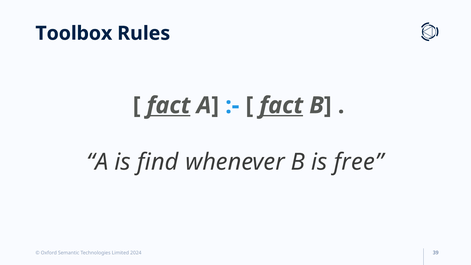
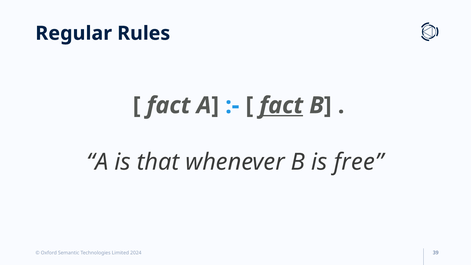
Toolbox: Toolbox -> Regular
fact at (169, 105) underline: present -> none
find: find -> that
